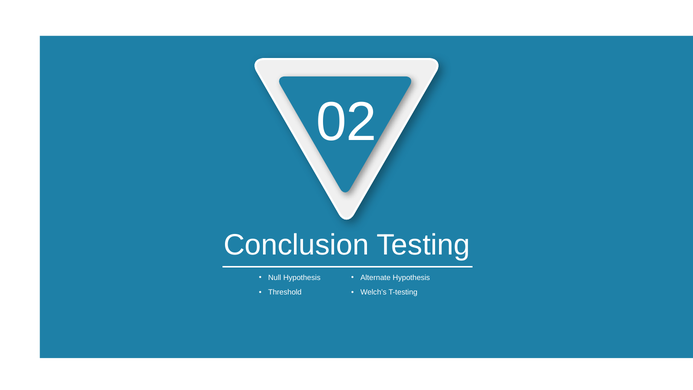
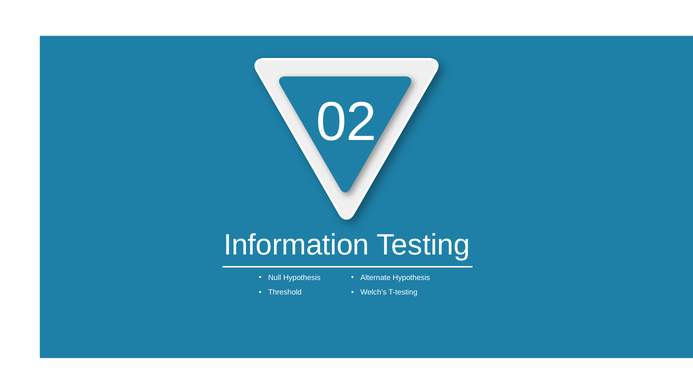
Conclusion: Conclusion -> Information
